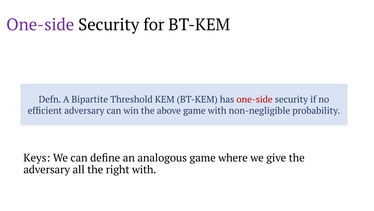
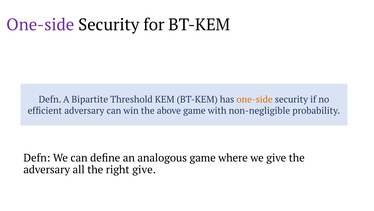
one-side at (255, 99) colour: red -> orange
Keys at (37, 158): Keys -> Defn
right with: with -> give
